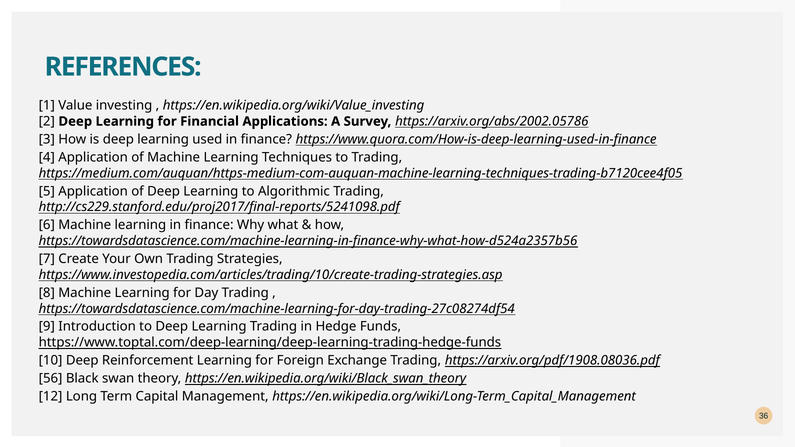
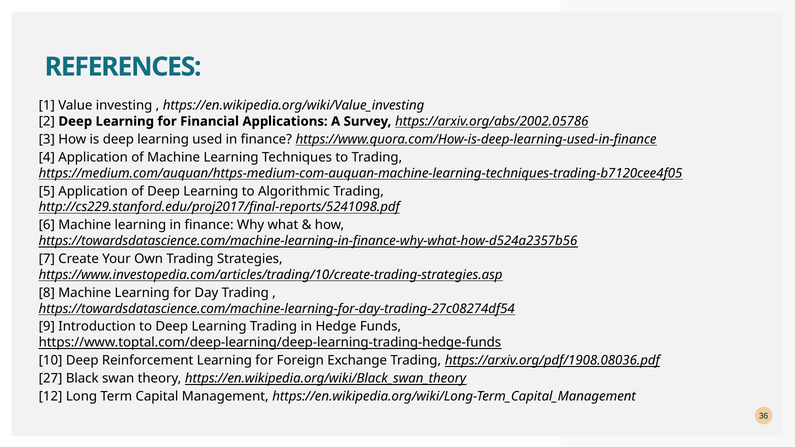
56: 56 -> 27
